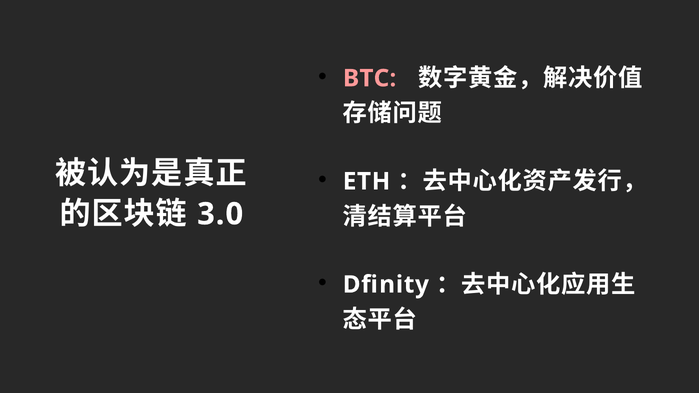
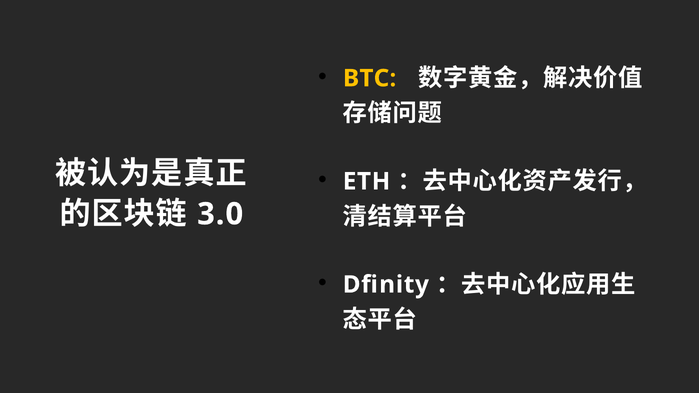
BTC colour: pink -> yellow
